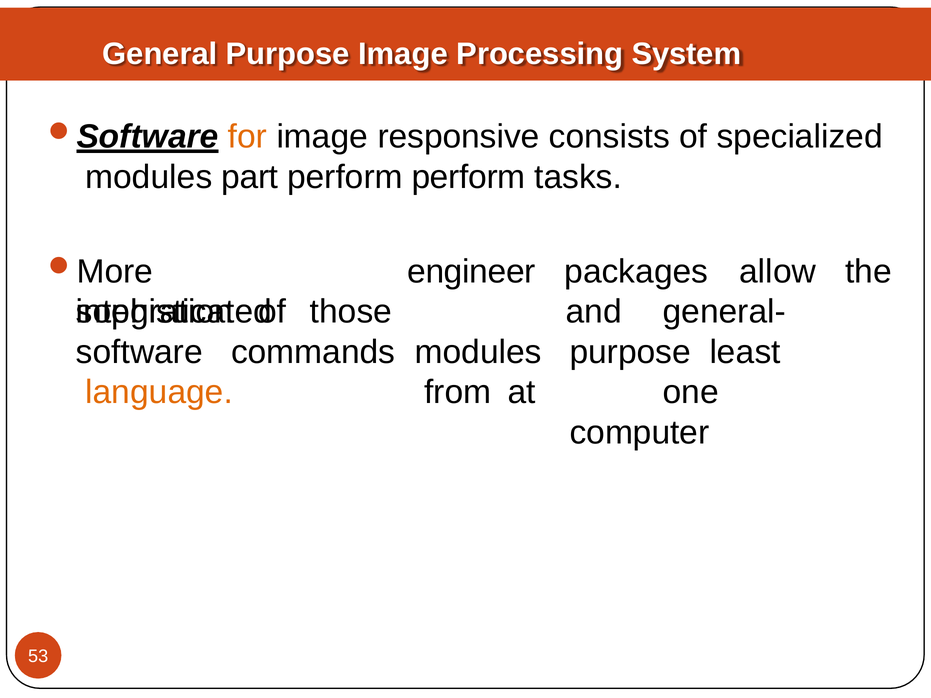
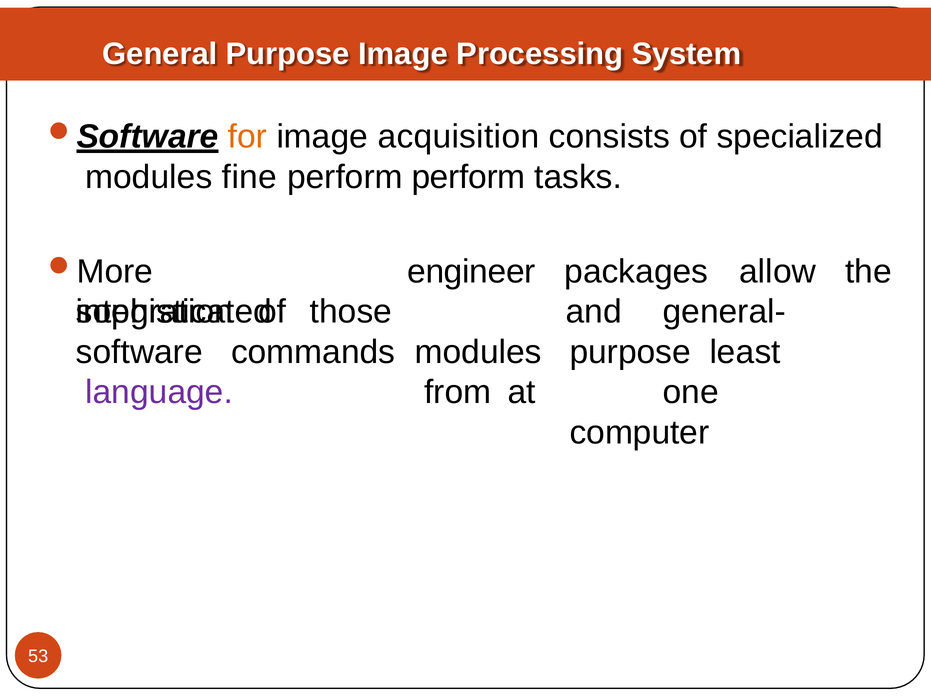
responsive: responsive -> acquisition
part: part -> fine
language colour: orange -> purple
